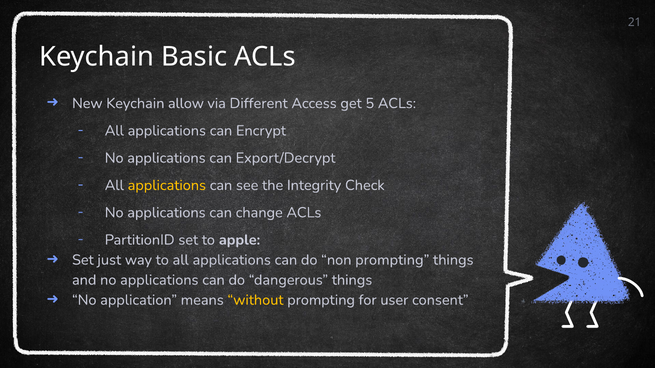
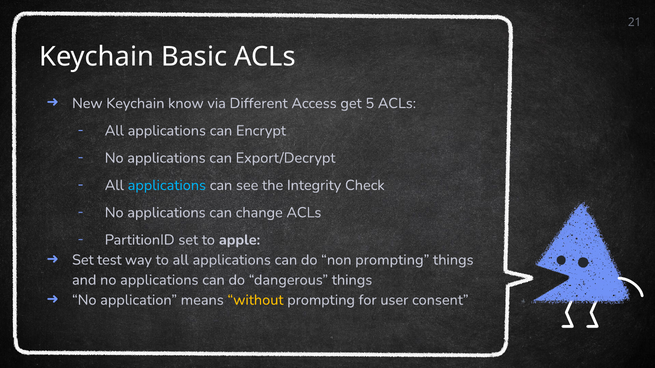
allow: allow -> know
applications at (167, 185) colour: yellow -> light blue
just: just -> test
